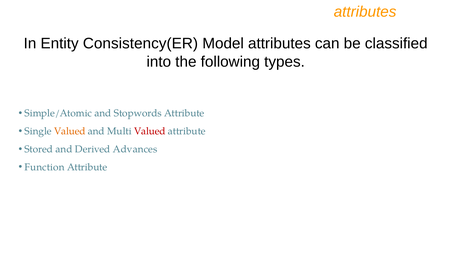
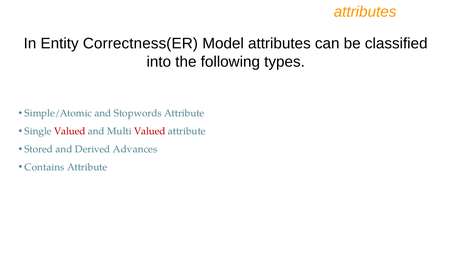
Consistency(ER: Consistency(ER -> Correctness(ER
Valued at (70, 131) colour: orange -> red
Function: Function -> Contains
